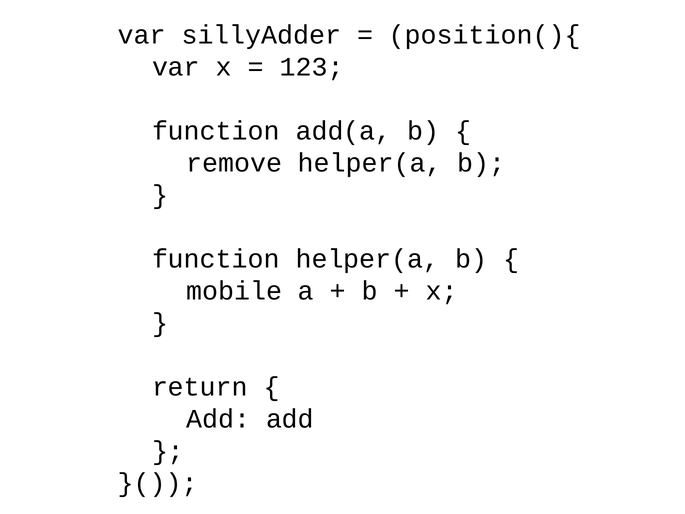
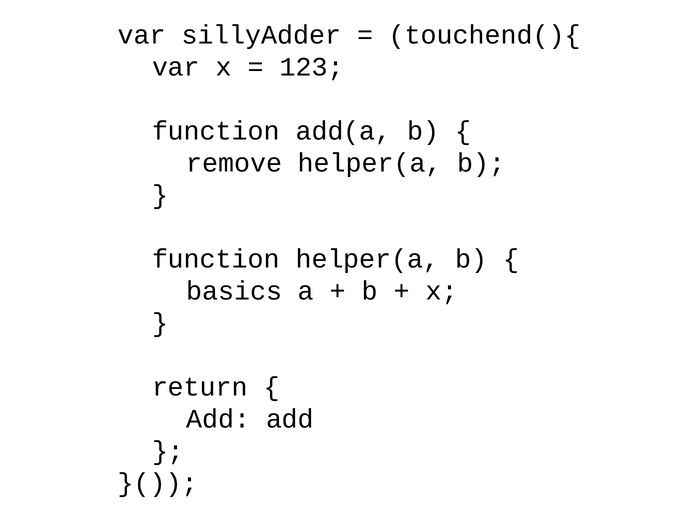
position(){: position(){ -> touchend(){
mobile: mobile -> basics
